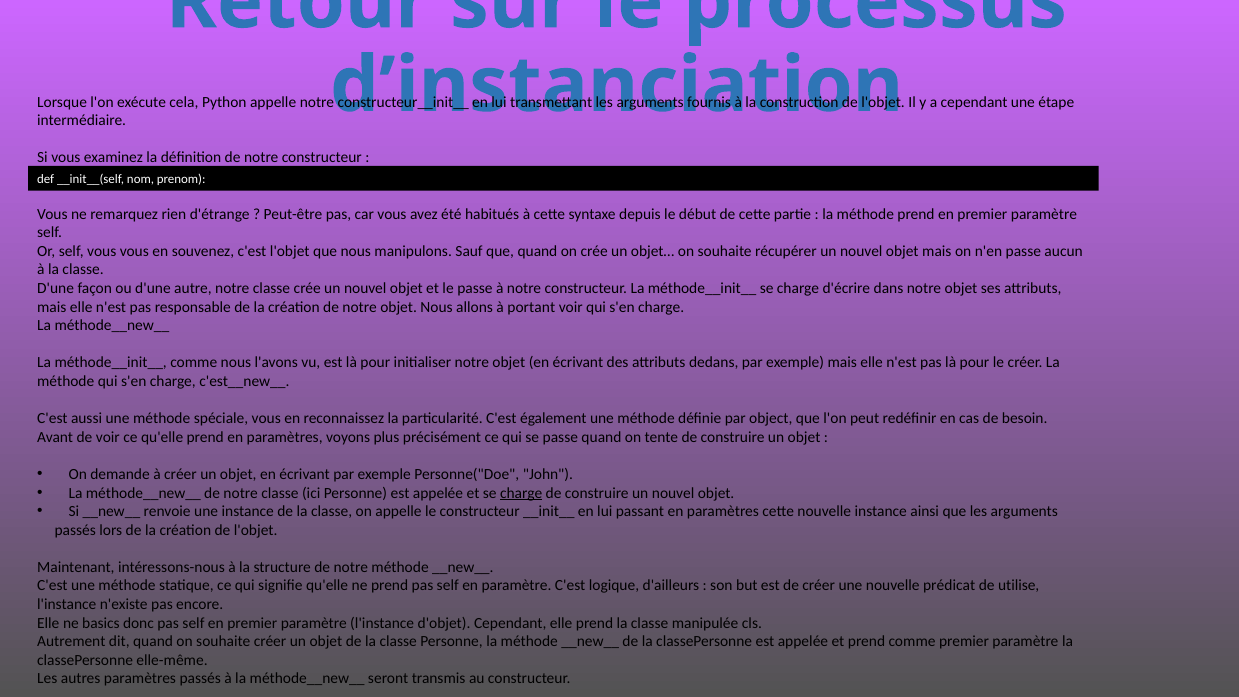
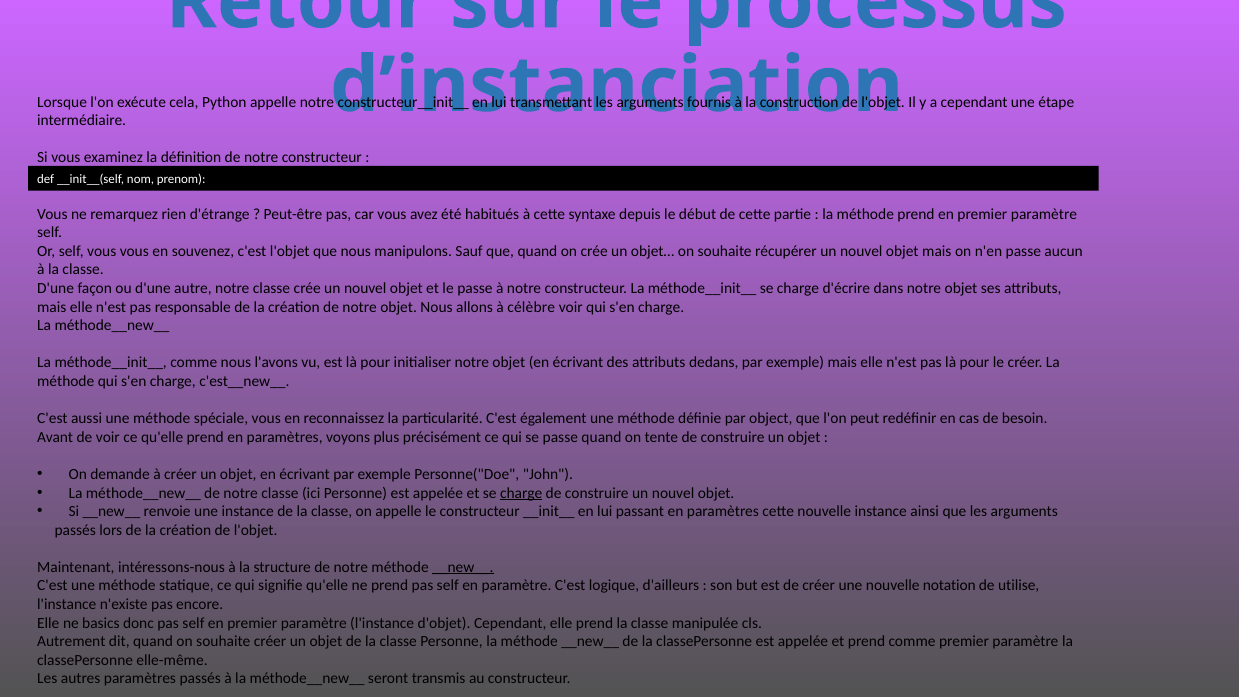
portant: portant -> célèbre
__new__ at (463, 567) underline: none -> present
prédicat: prédicat -> notation
